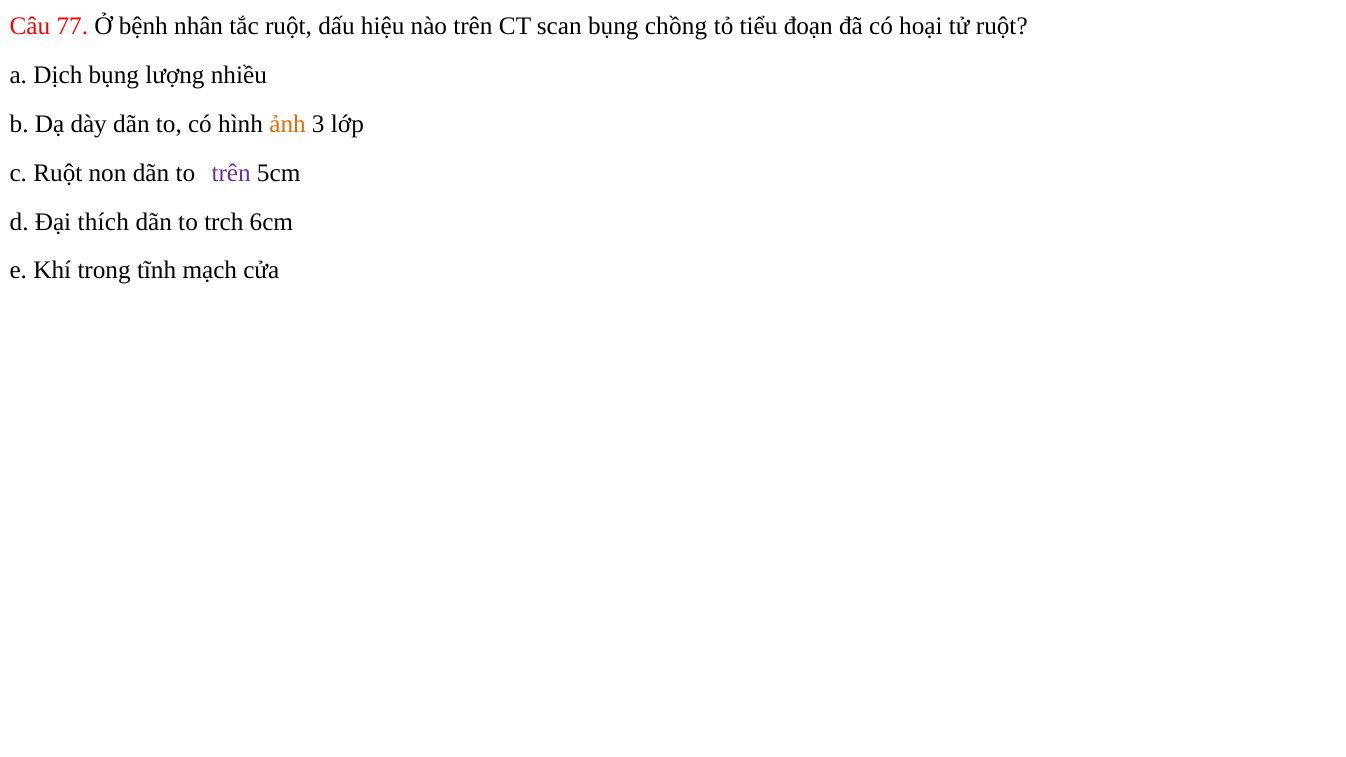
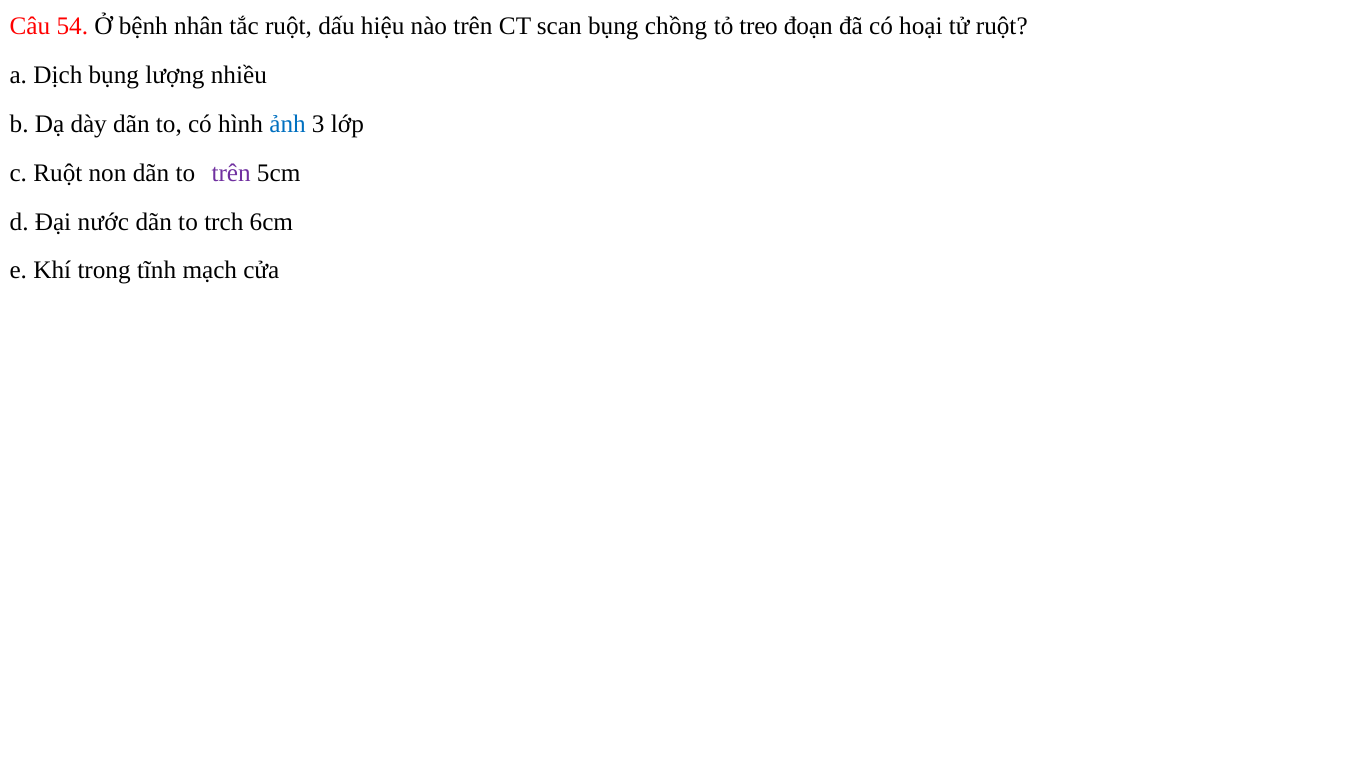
77: 77 -> 54
tiểu: tiểu -> treo
ảnh colour: orange -> blue
thích: thích -> nước
